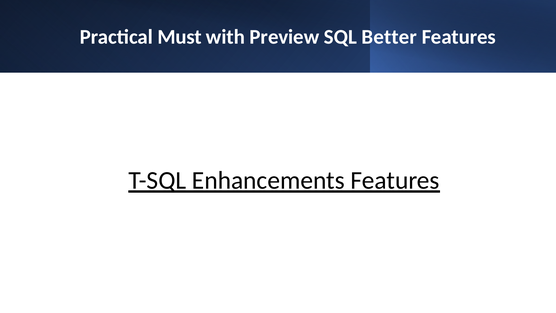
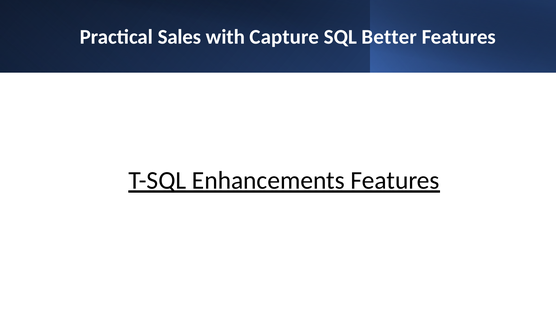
Must: Must -> Sales
Preview: Preview -> Capture
